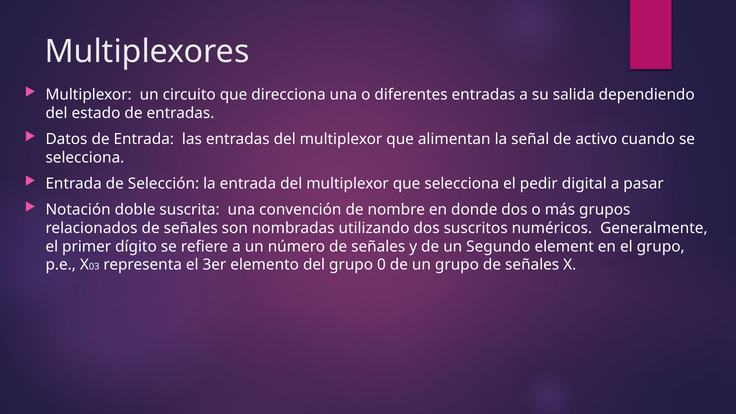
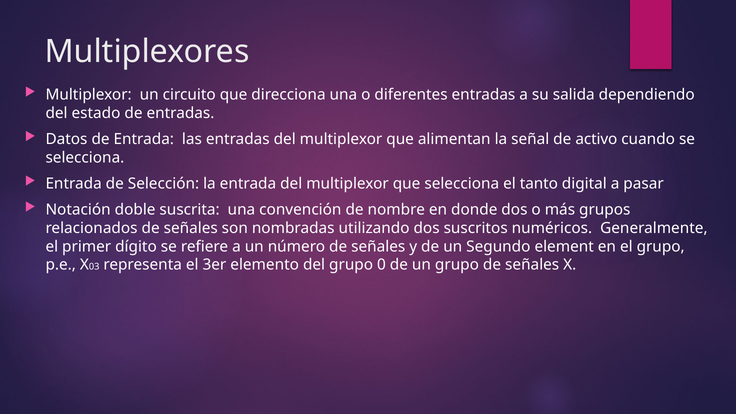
pedir: pedir -> tanto
